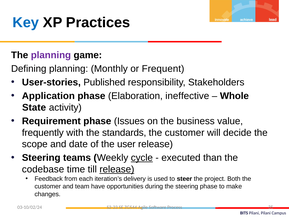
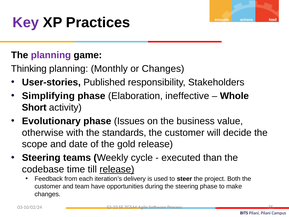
Key colour: blue -> purple
Defining: Defining -> Thinking
or Frequent: Frequent -> Changes
Application: Application -> Simplifying
State: State -> Short
Requirement: Requirement -> Evolutionary
frequently: frequently -> otherwise
user: user -> gold
cycle underline: present -> none
